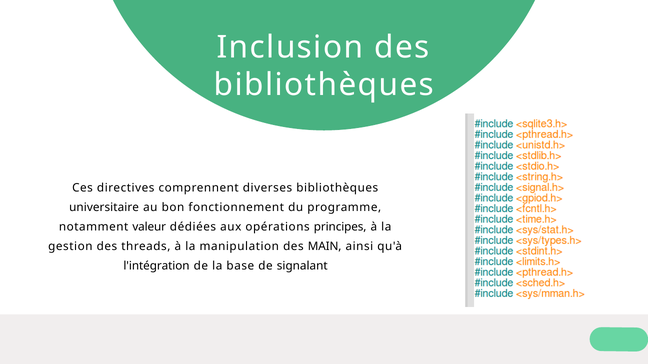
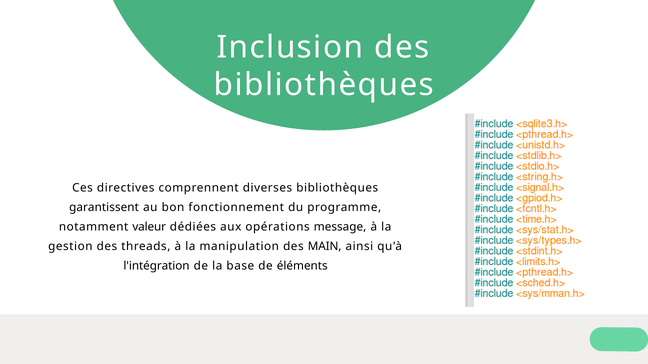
universitaire: universitaire -> garantissent
principes: principes -> message
signalant: signalant -> éléments
